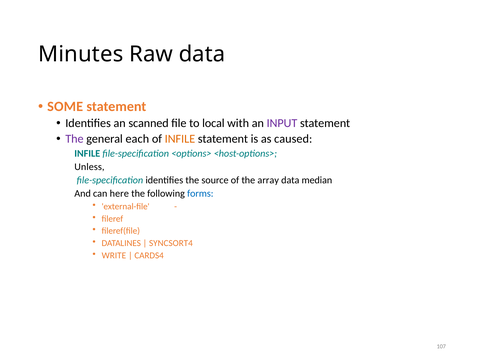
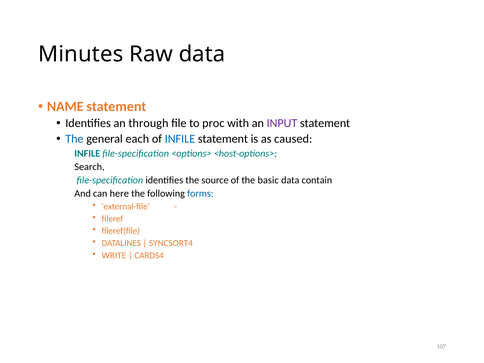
SOME: SOME -> NAME
scanned: scanned -> through
local: local -> proc
The at (74, 139) colour: purple -> blue
INFILE at (180, 139) colour: orange -> blue
Unless: Unless -> Search
array: array -> basic
median: median -> contain
